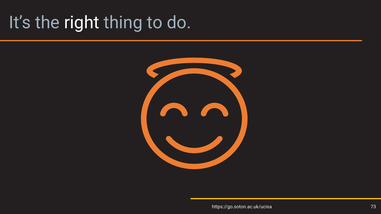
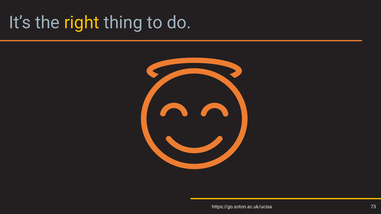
right colour: white -> yellow
